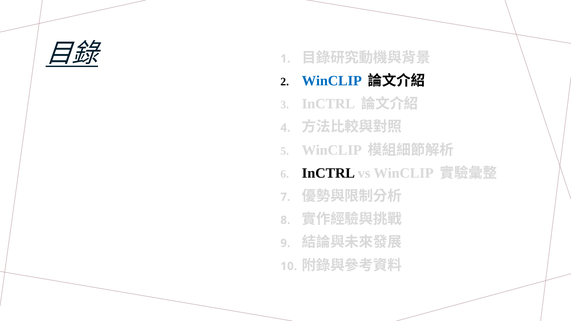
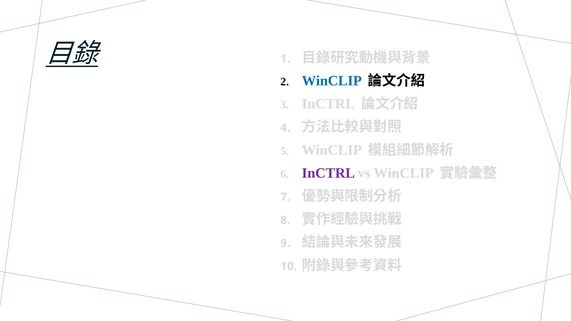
InCTRL at (328, 173) colour: black -> purple
